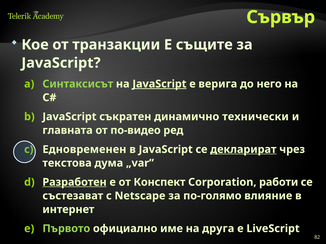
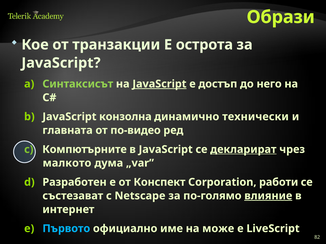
Сървър: Сървър -> Образи
същите: същите -> острота
верига: верига -> достъп
съкратен: съкратен -> конзолна
Едновременен: Едновременен -> Компютърните
текстова: текстова -> малкото
Разработен underline: present -> none
влияние underline: none -> present
Първото colour: light green -> light blue
друга: друга -> може
